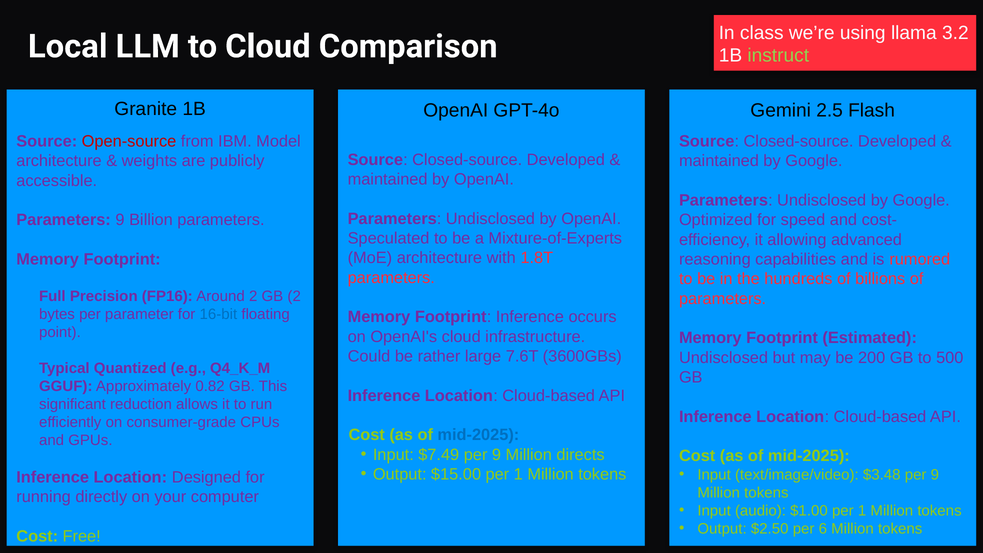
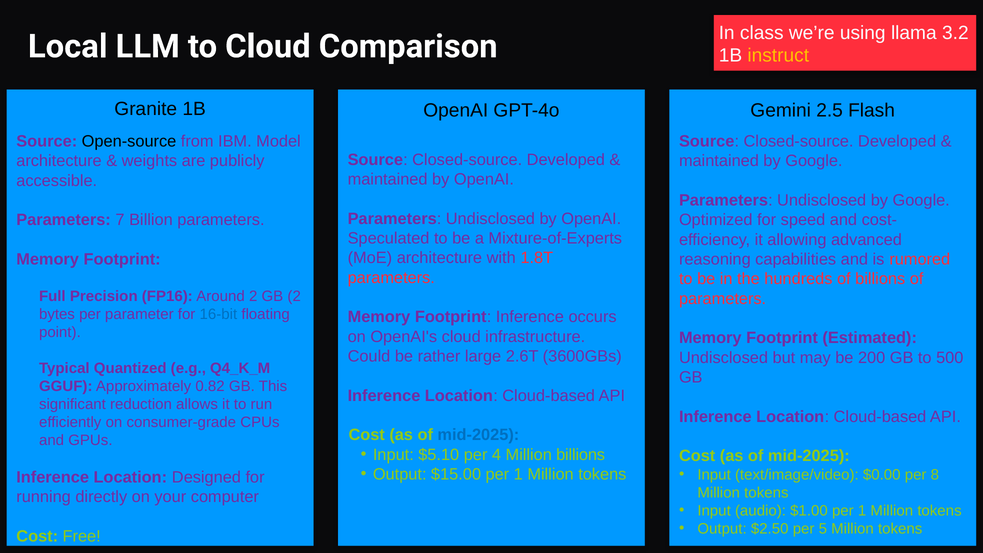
instruct colour: light green -> yellow
Open-source colour: red -> black
Parameters 9: 9 -> 7
7.6T: 7.6T -> 2.6T
$7.49: $7.49 -> $5.10
9 at (497, 455): 9 -> 4
Million directs: directs -> billions
$3.48: $3.48 -> $0.00
9 at (935, 475): 9 -> 8
6: 6 -> 5
